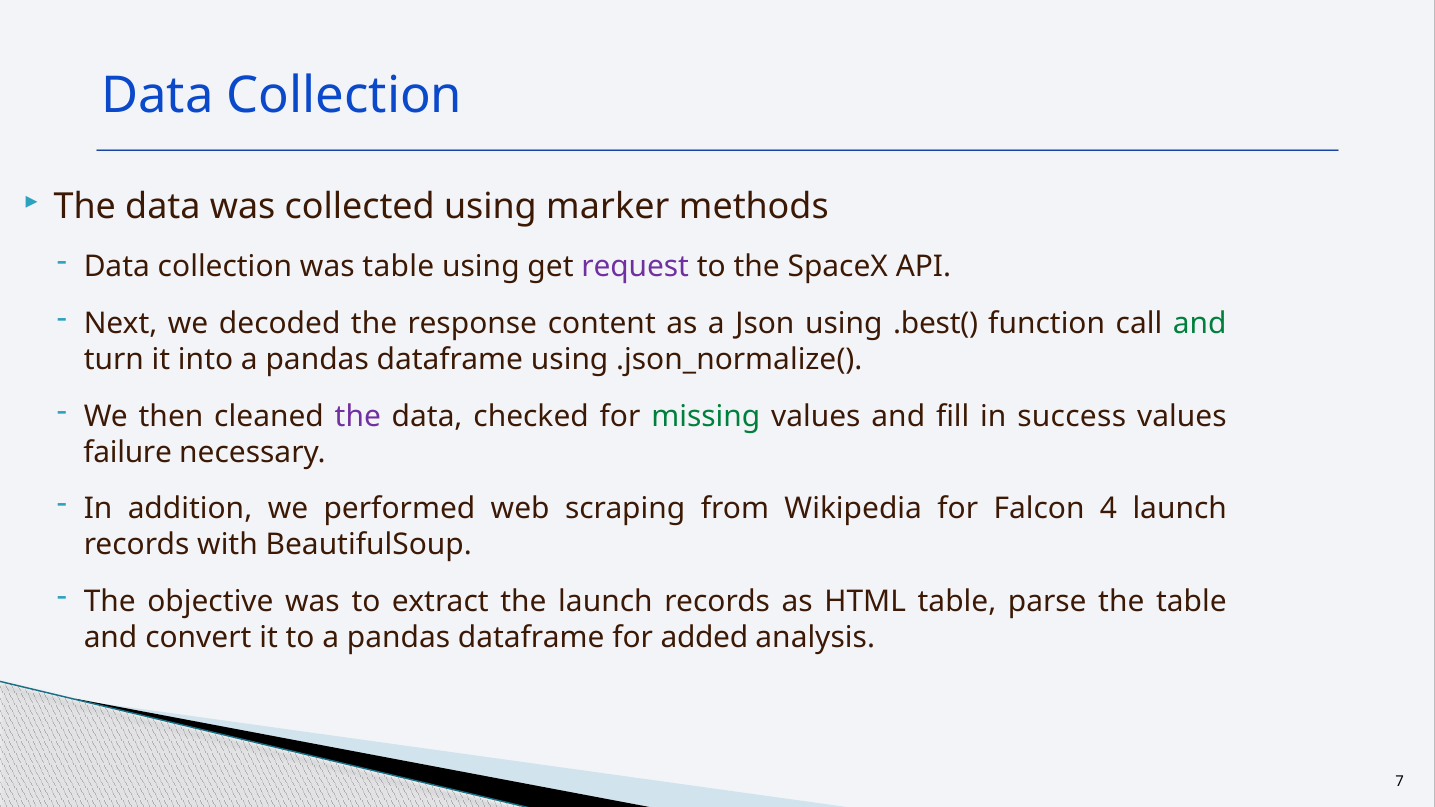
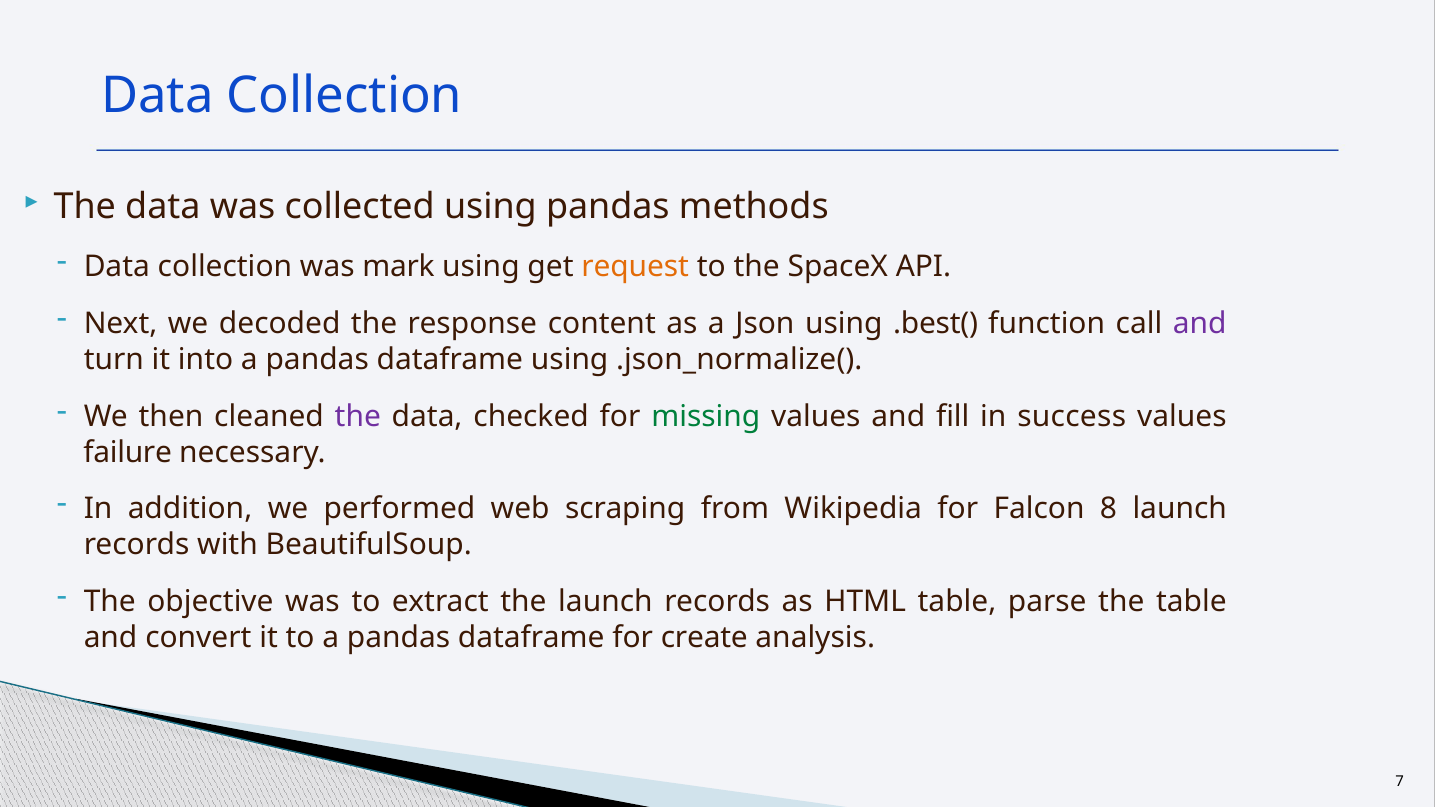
using marker: marker -> pandas
was table: table -> mark
request colour: purple -> orange
and at (1200, 324) colour: green -> purple
4: 4 -> 8
added: added -> create
